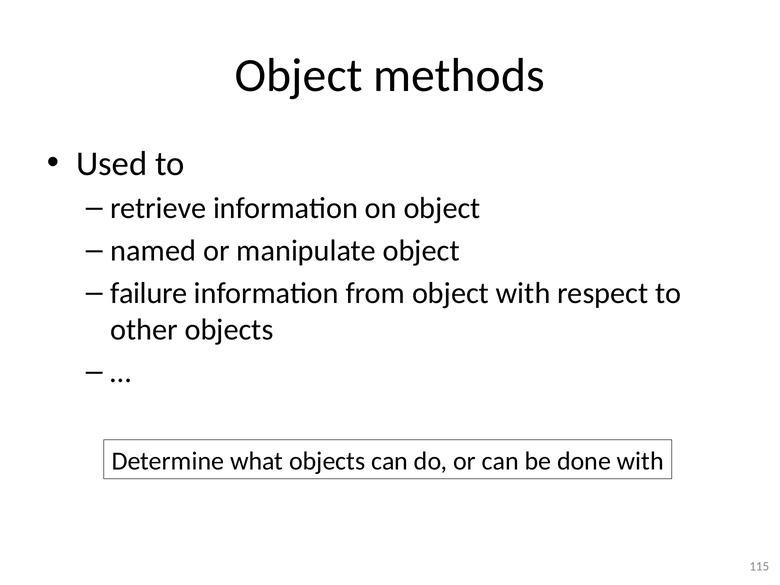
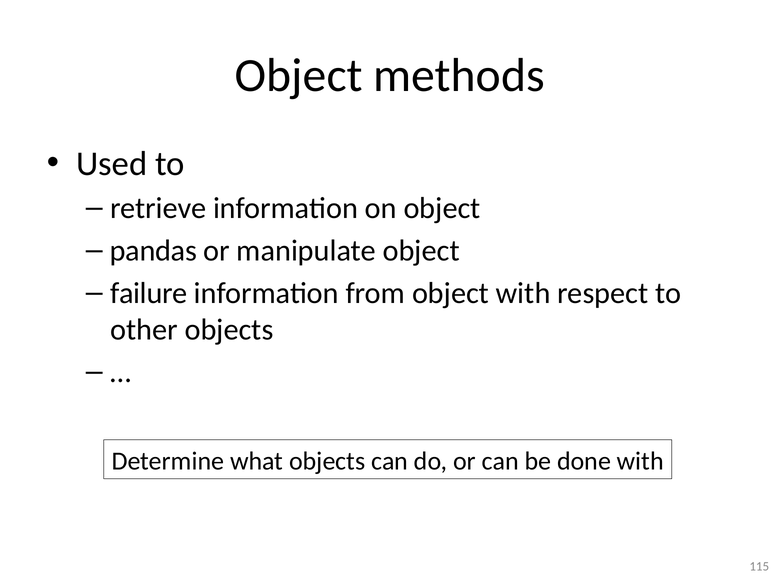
named: named -> pandas
